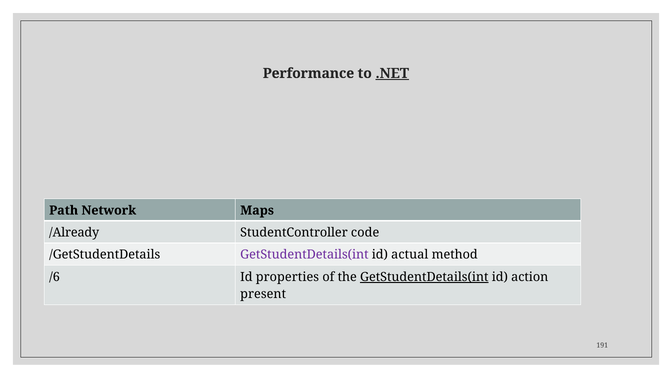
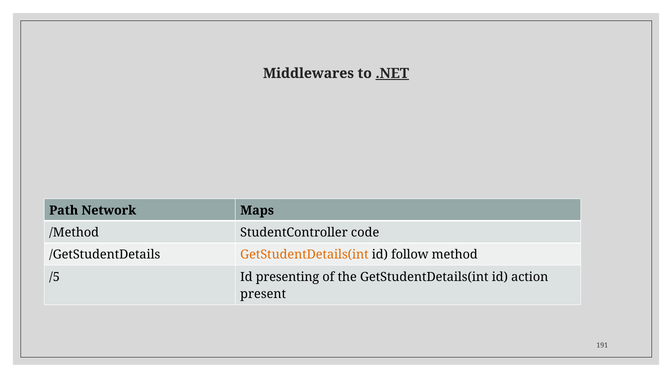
Performance: Performance -> Middlewares
/Already: /Already -> /Method
GetStudentDetails(int at (304, 255) colour: purple -> orange
actual: actual -> follow
/6: /6 -> /5
properties: properties -> presenting
GetStudentDetails(int at (424, 277) underline: present -> none
